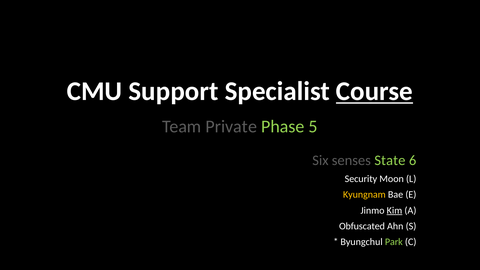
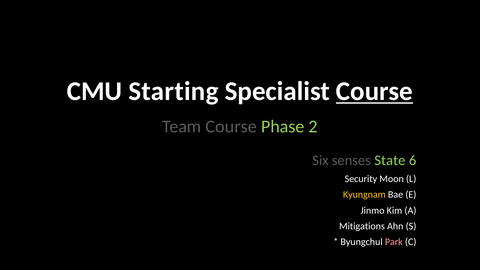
Support: Support -> Starting
Team Private: Private -> Course
5: 5 -> 2
Kim underline: present -> none
Obfuscated: Obfuscated -> Mitigations
Park colour: light green -> pink
